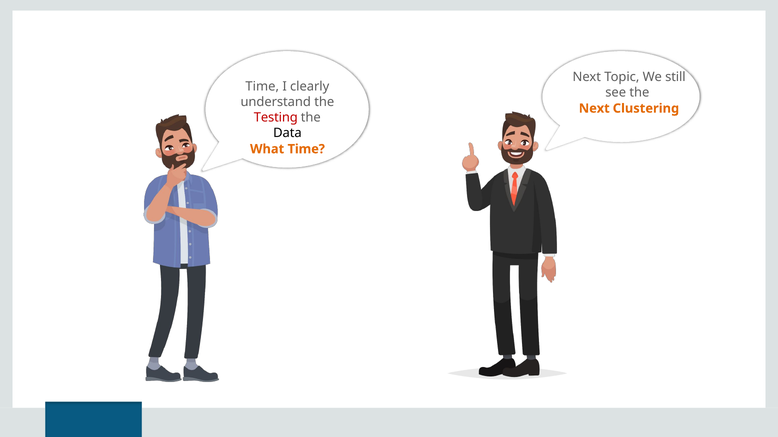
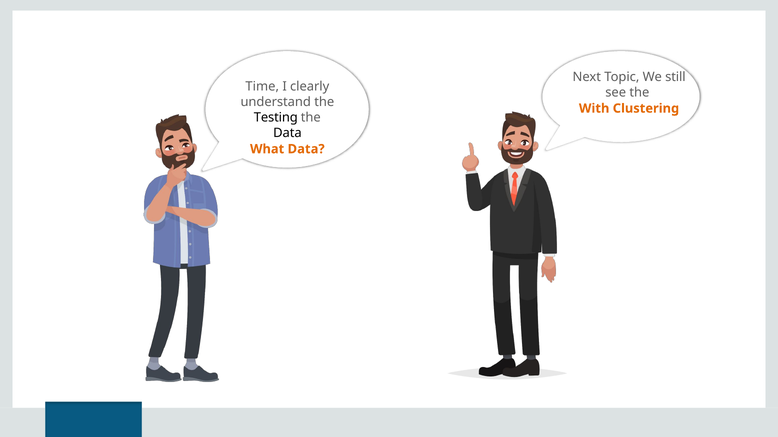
Next at (594, 109): Next -> With
Testing colour: red -> black
What Time: Time -> Data
